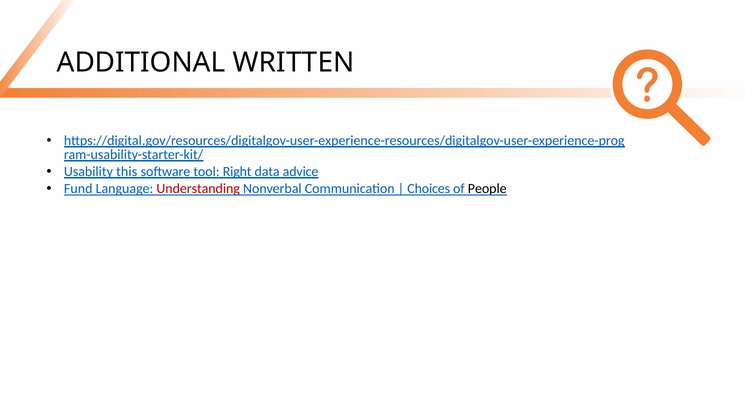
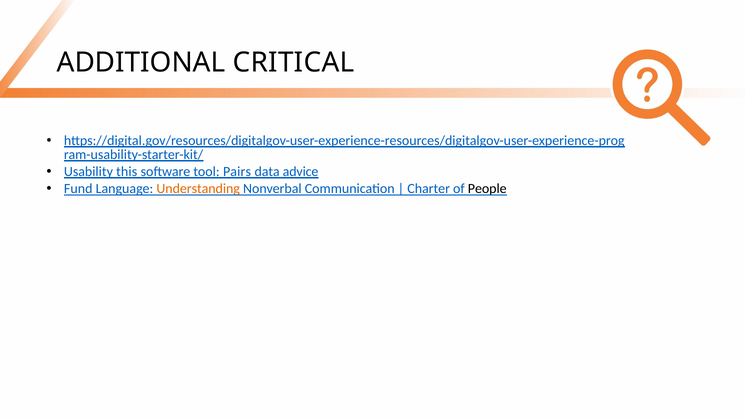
WRITTEN: WRITTEN -> CRITICAL
Right: Right -> Pairs
Understanding colour: red -> orange
Choices: Choices -> Charter
